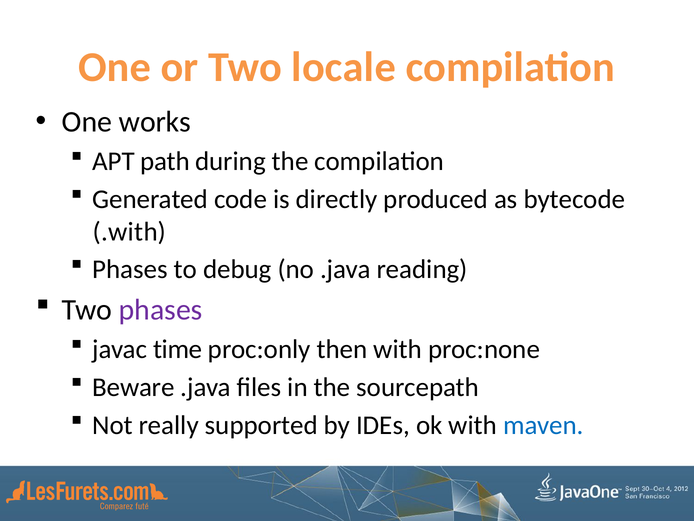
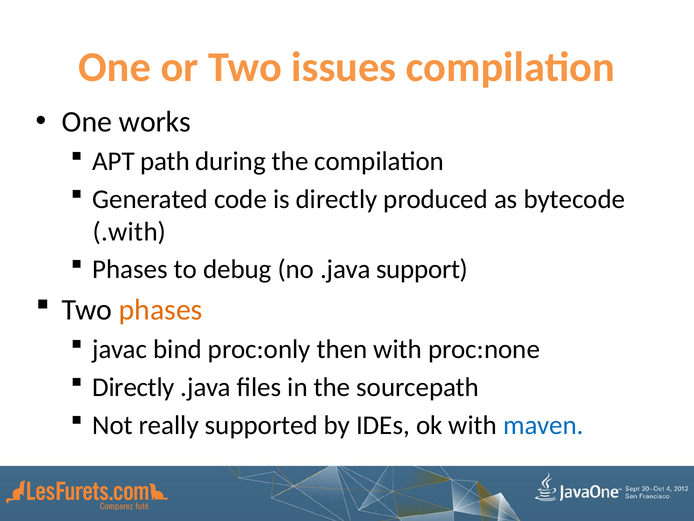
locale: locale -> issues
reading: reading -> support
phases at (161, 310) colour: purple -> orange
time: time -> bind
Beware at (133, 387): Beware -> Directly
